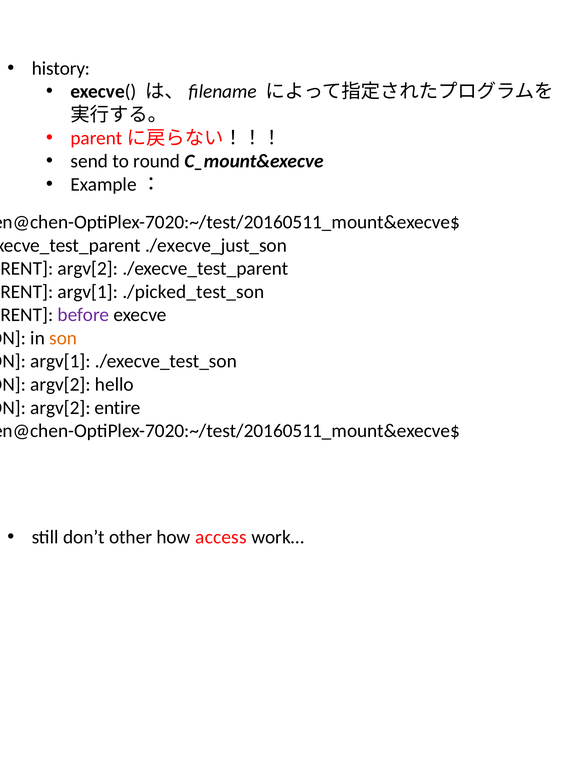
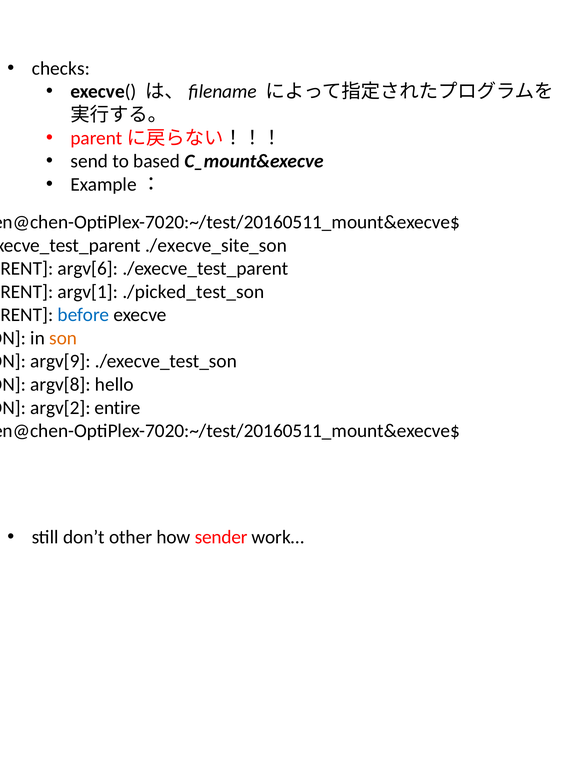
history: history -> checks
round: round -> based
./execve_just_son: ./execve_just_son -> ./execve_site_son
argv[2 at (88, 269): argv[2 -> argv[6
before colour: purple -> blue
argv[1 at (60, 361): argv[1 -> argv[9
argv[2 at (60, 385): argv[2 -> argv[8
access: access -> sender
